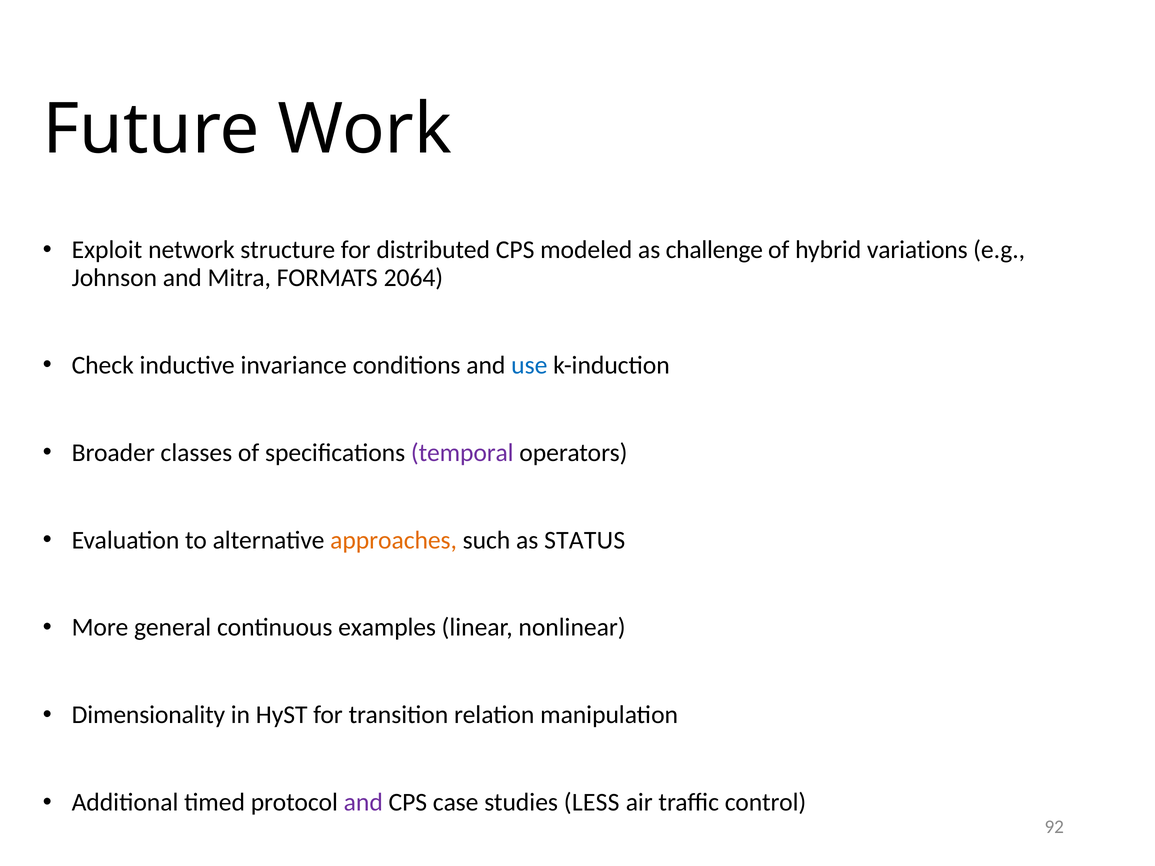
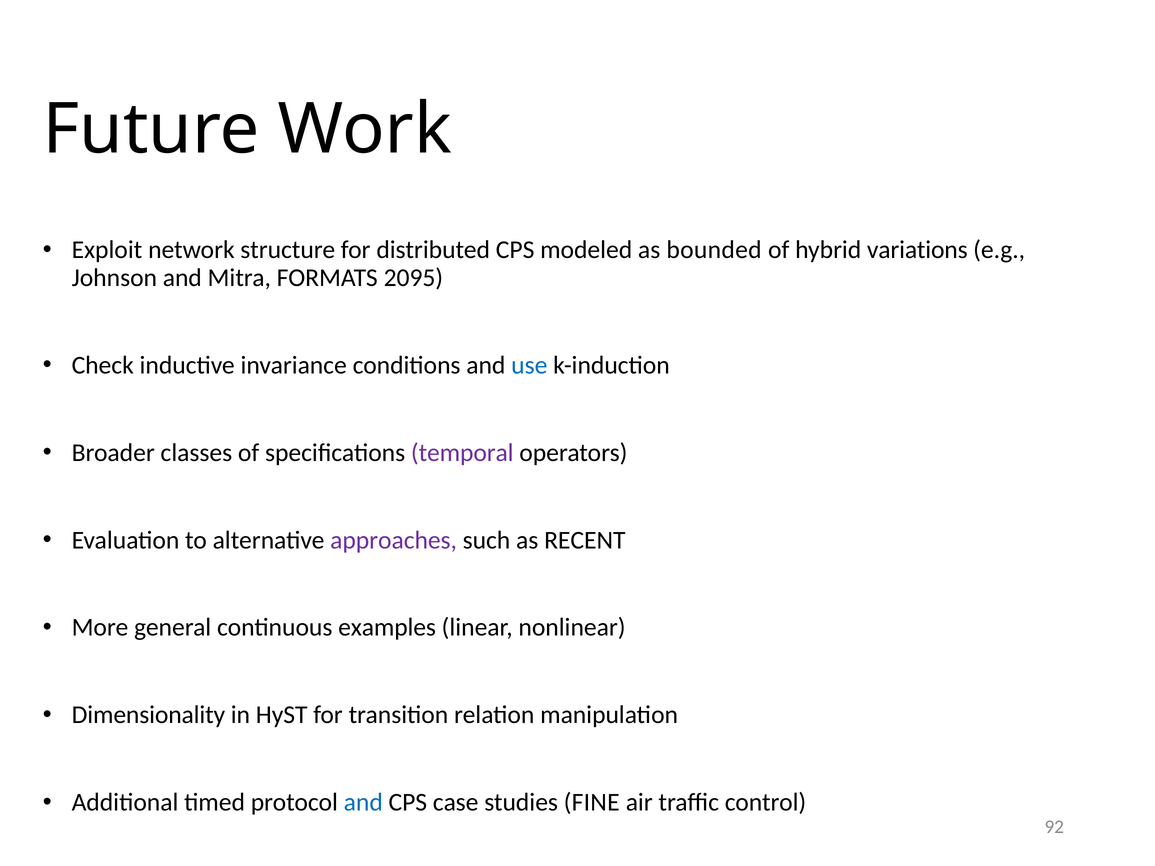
challenge: challenge -> bounded
2064: 2064 -> 2095
approaches colour: orange -> purple
STATUS: STATUS -> RECENT
and at (363, 803) colour: purple -> blue
LESS: LESS -> FINE
